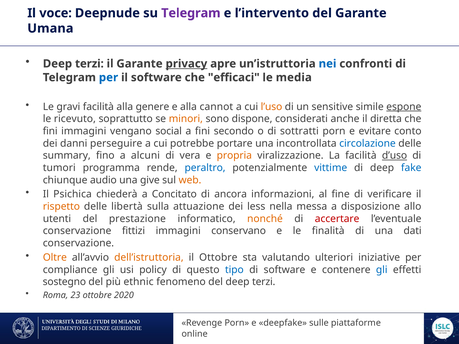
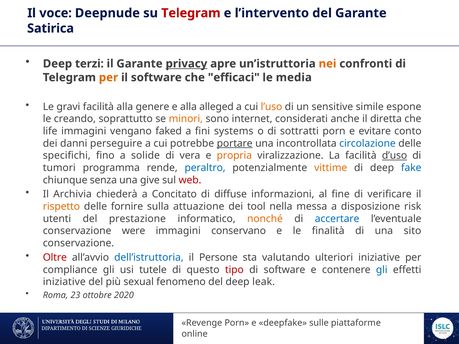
Telegram at (191, 13) colour: purple -> red
Umana: Umana -> Satirica
nei colour: blue -> orange
per at (109, 78) colour: blue -> orange
cannot: cannot -> alleged
espone underline: present -> none
ricevuto: ricevuto -> creando
dispone: dispone -> internet
fini at (50, 131): fini -> life
social: social -> faked
secondo: secondo -> systems
portare underline: none -> present
summary: summary -> specifichi
alcuni: alcuni -> solide
vittime colour: blue -> orange
audio: audio -> senza
web colour: orange -> red
Psichica: Psichica -> Archivia
ancora: ancora -> diffuse
libertà: libertà -> fornire
less: less -> tool
allo: allo -> risk
accertare colour: red -> blue
fittizi: fittizi -> were
dati: dati -> sito
Oltre colour: orange -> red
dell’istruttoria colour: orange -> blue
il Ottobre: Ottobre -> Persone
policy: policy -> tutele
tipo colour: blue -> red
sostegno at (64, 282): sostegno -> iniziative
ethnic: ethnic -> sexual
del deep terzi: terzi -> leak
